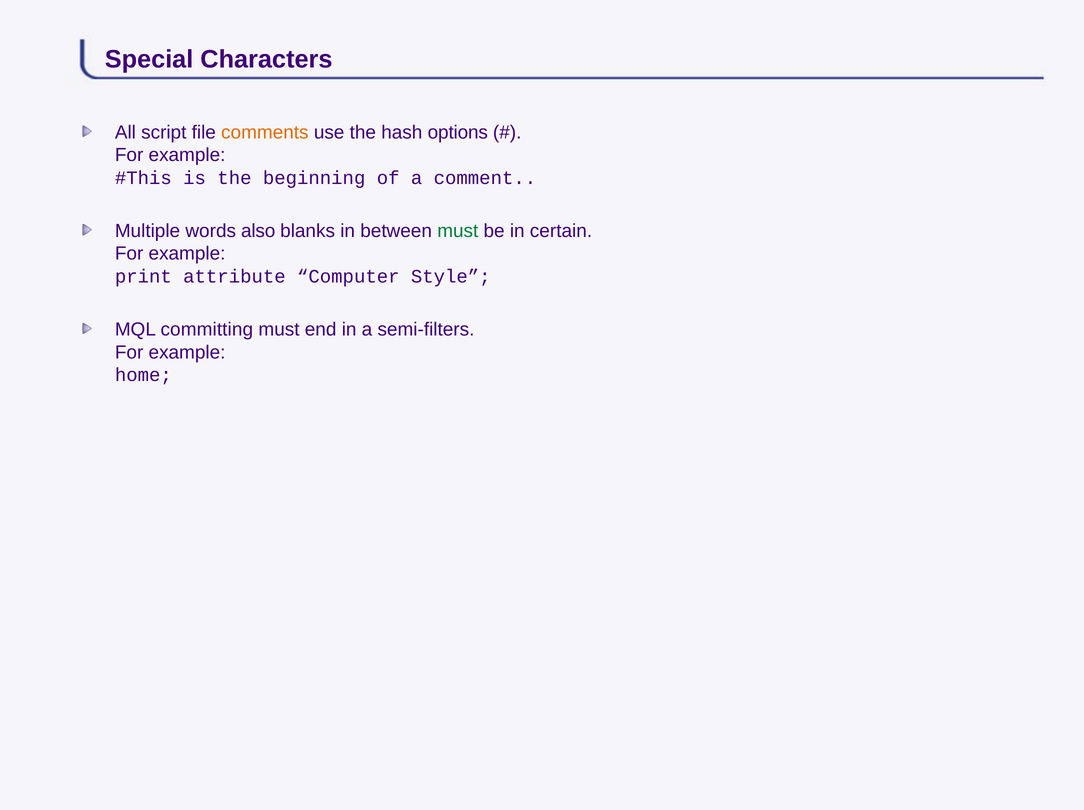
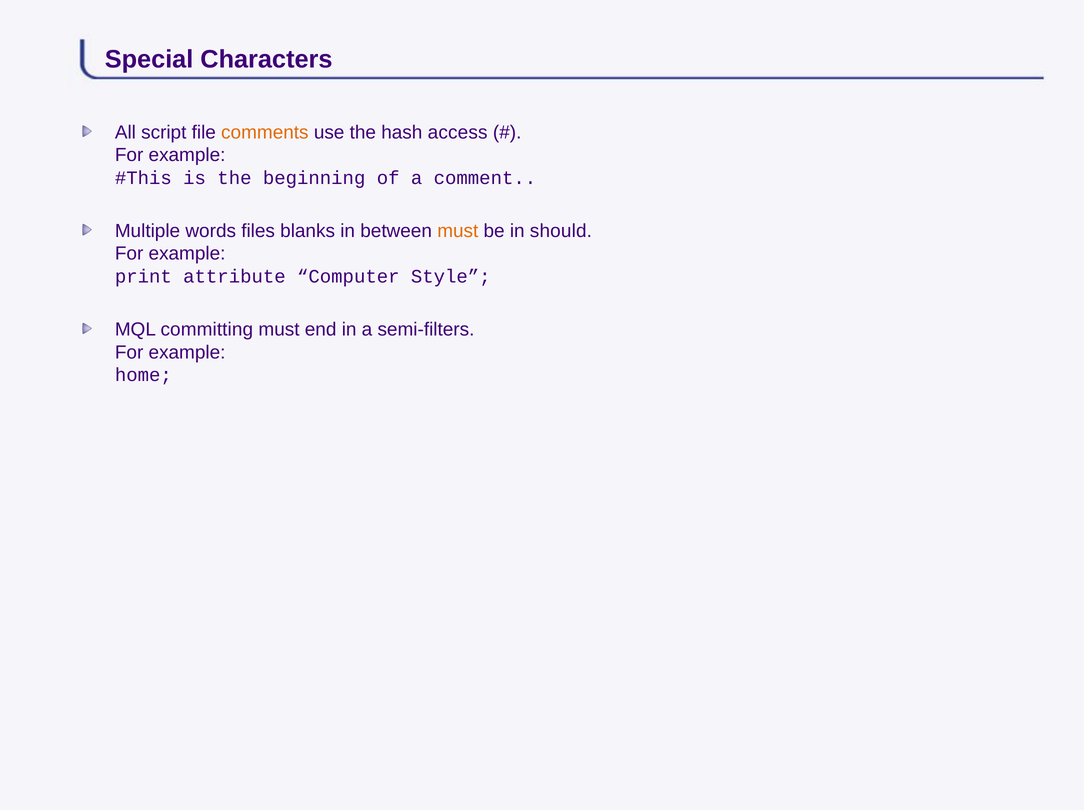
options: options -> access
also: also -> files
must at (458, 231) colour: green -> orange
certain: certain -> should
